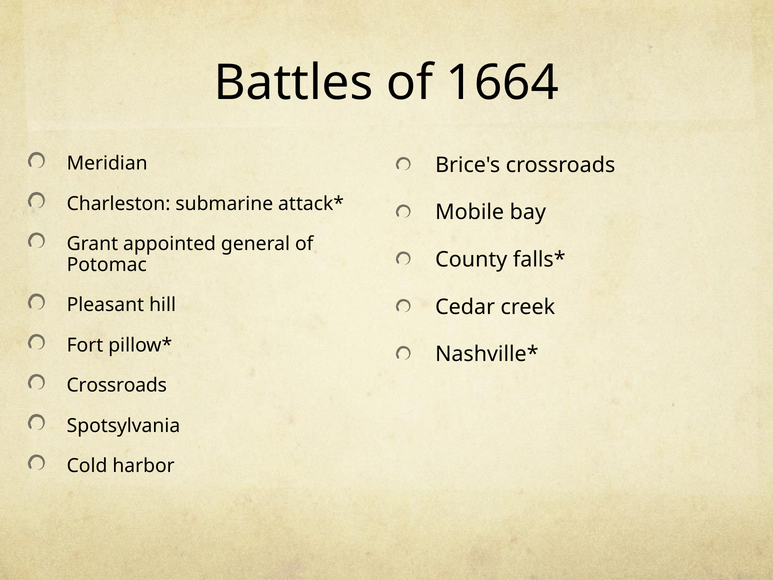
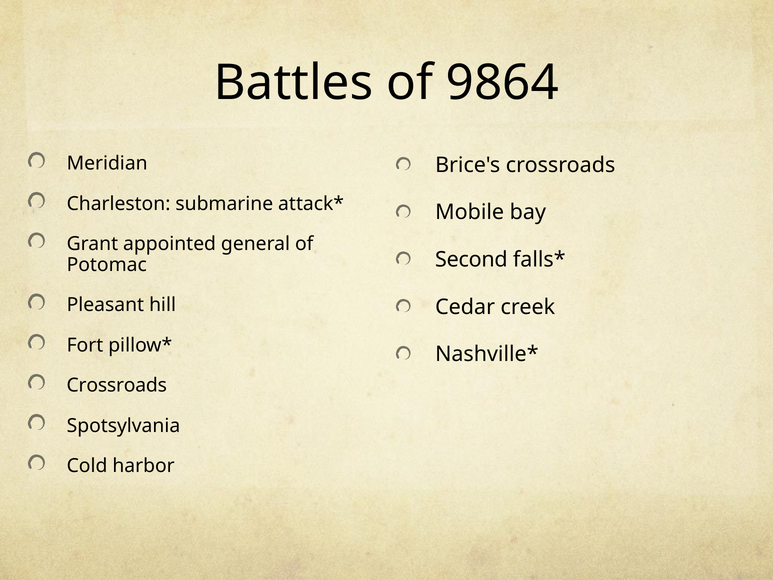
1664: 1664 -> 9864
County: County -> Second
